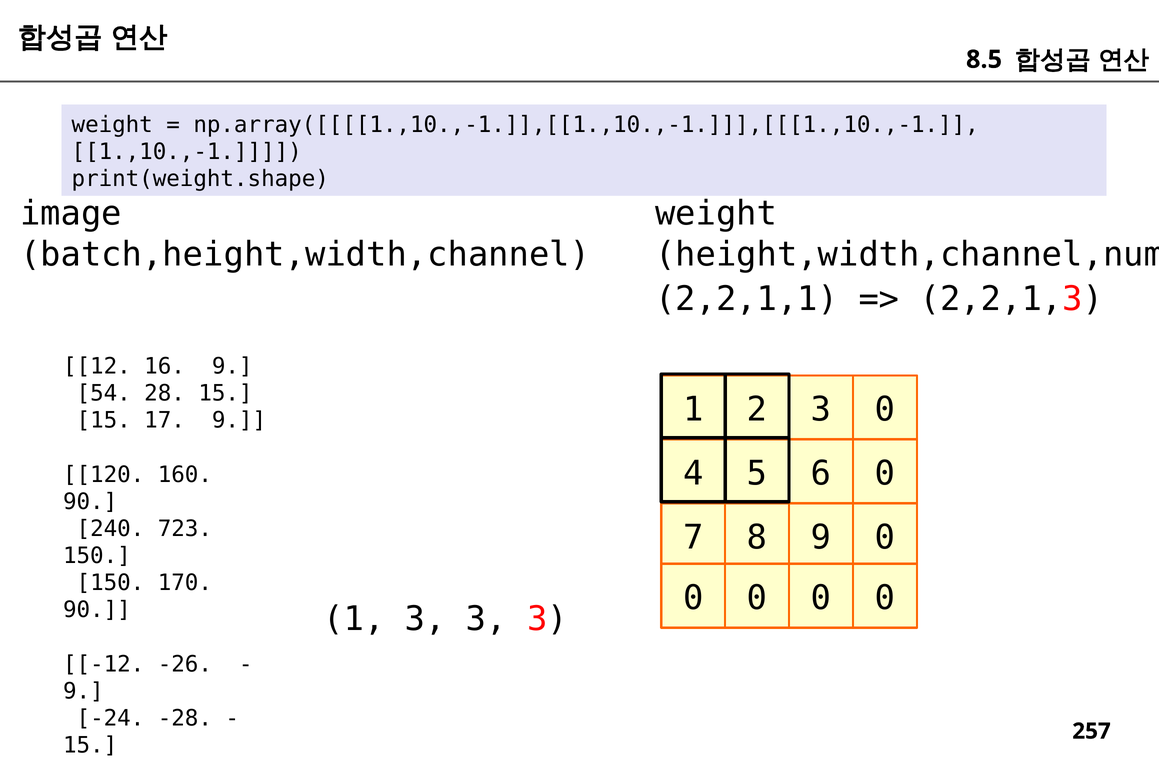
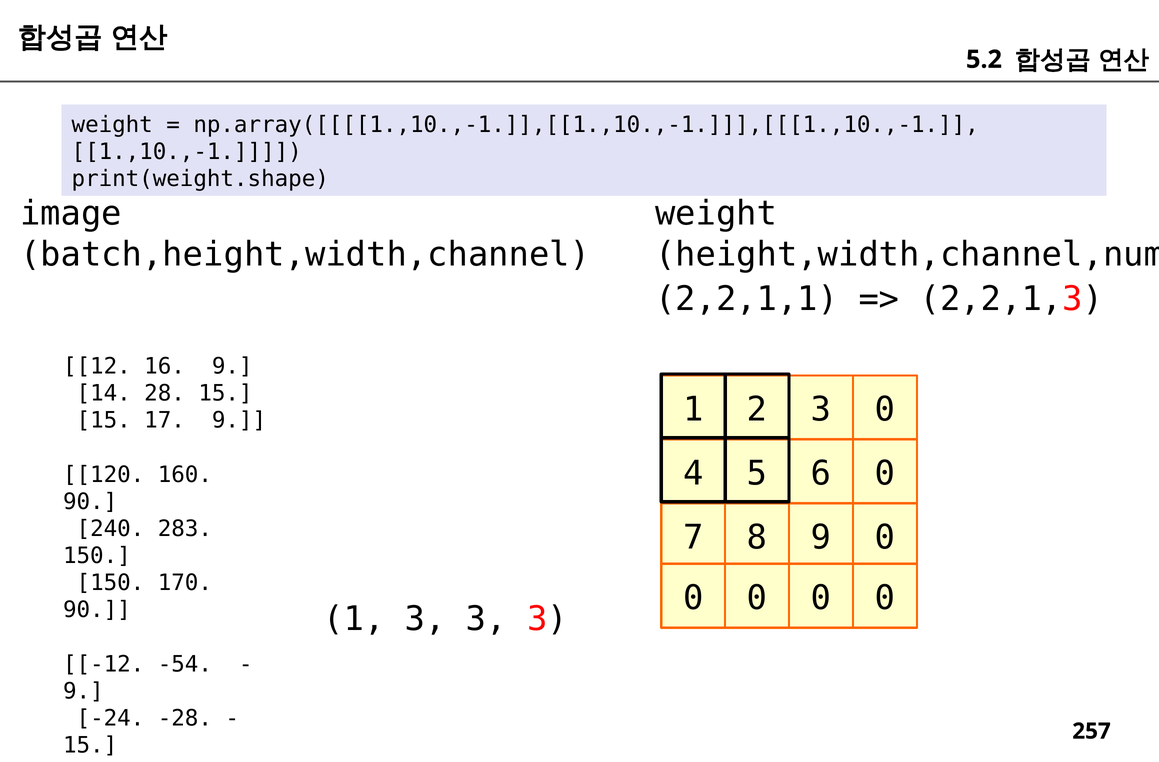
8.5: 8.5 -> 5.2
54: 54 -> 14
723: 723 -> 283
-26: -26 -> -54
